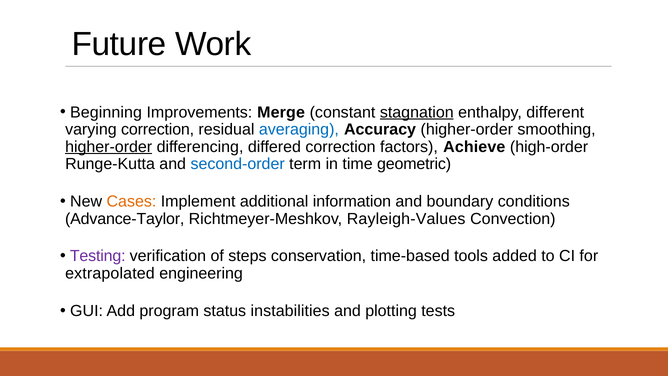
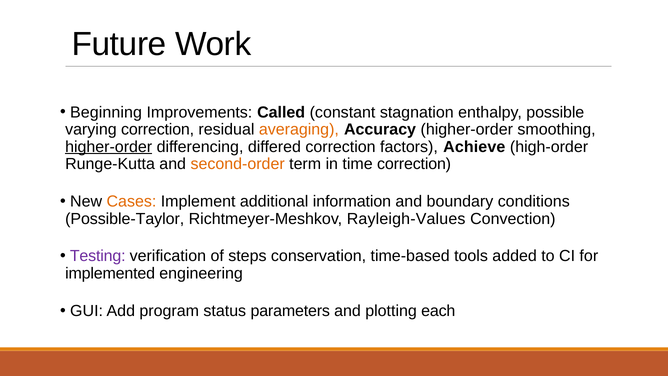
Merge: Merge -> Called
stagnation underline: present -> none
different: different -> possible
averaging colour: blue -> orange
second-order colour: blue -> orange
time geometric: geometric -> correction
Advance-Taylor: Advance-Taylor -> Possible-Taylor
extrapolated: extrapolated -> implemented
instabilities: instabilities -> parameters
tests: tests -> each
